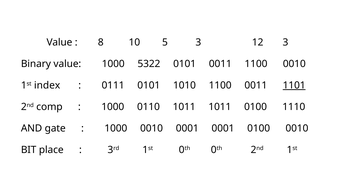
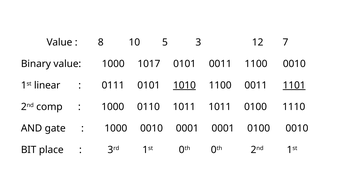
12 3: 3 -> 7
5322: 5322 -> 1017
index: index -> linear
1010 underline: none -> present
